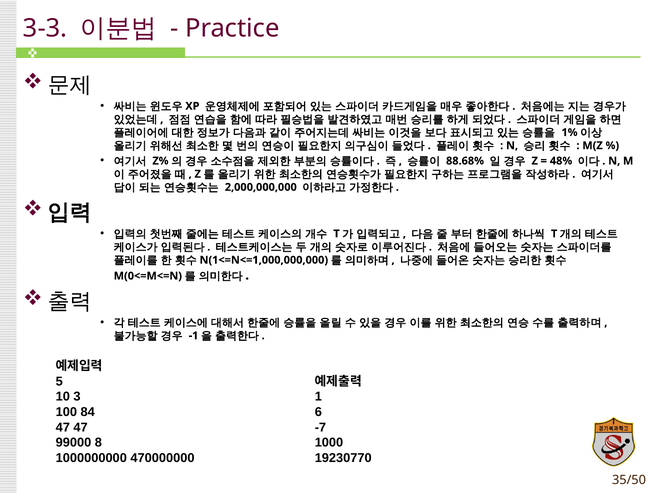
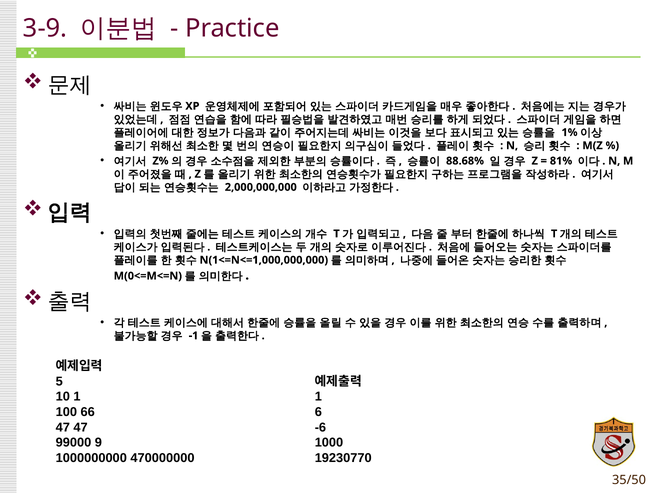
3-3: 3-3 -> 3-9
48%: 48% -> 81%
10 3: 3 -> 1
84: 84 -> 66
-7: -7 -> -6
8: 8 -> 9
